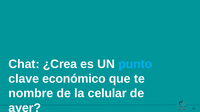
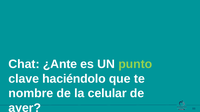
¿Crea: ¿Crea -> ¿Ante
punto colour: light blue -> light green
económico: económico -> haciéndolo
